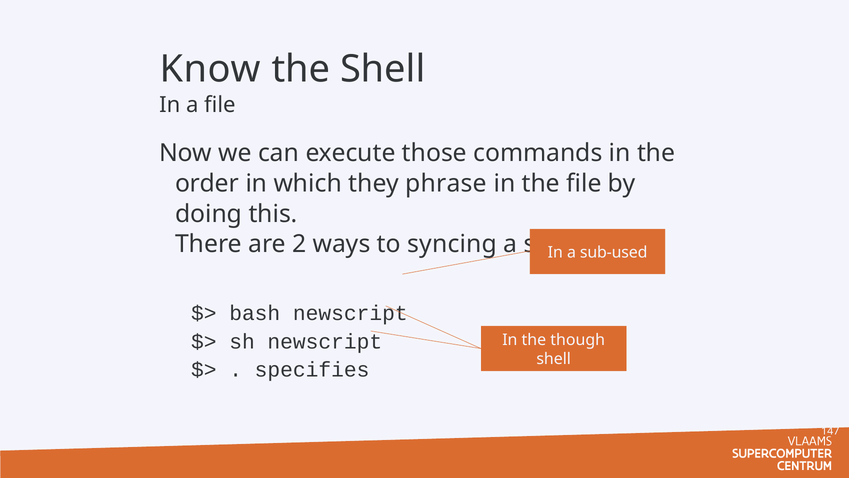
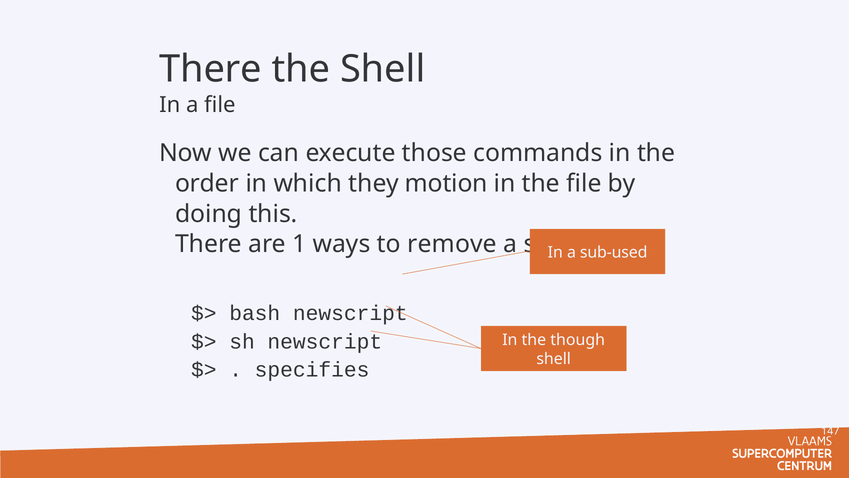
Know at (210, 69): Know -> There
phrase: phrase -> motion
2: 2 -> 1
syncing: syncing -> remove
